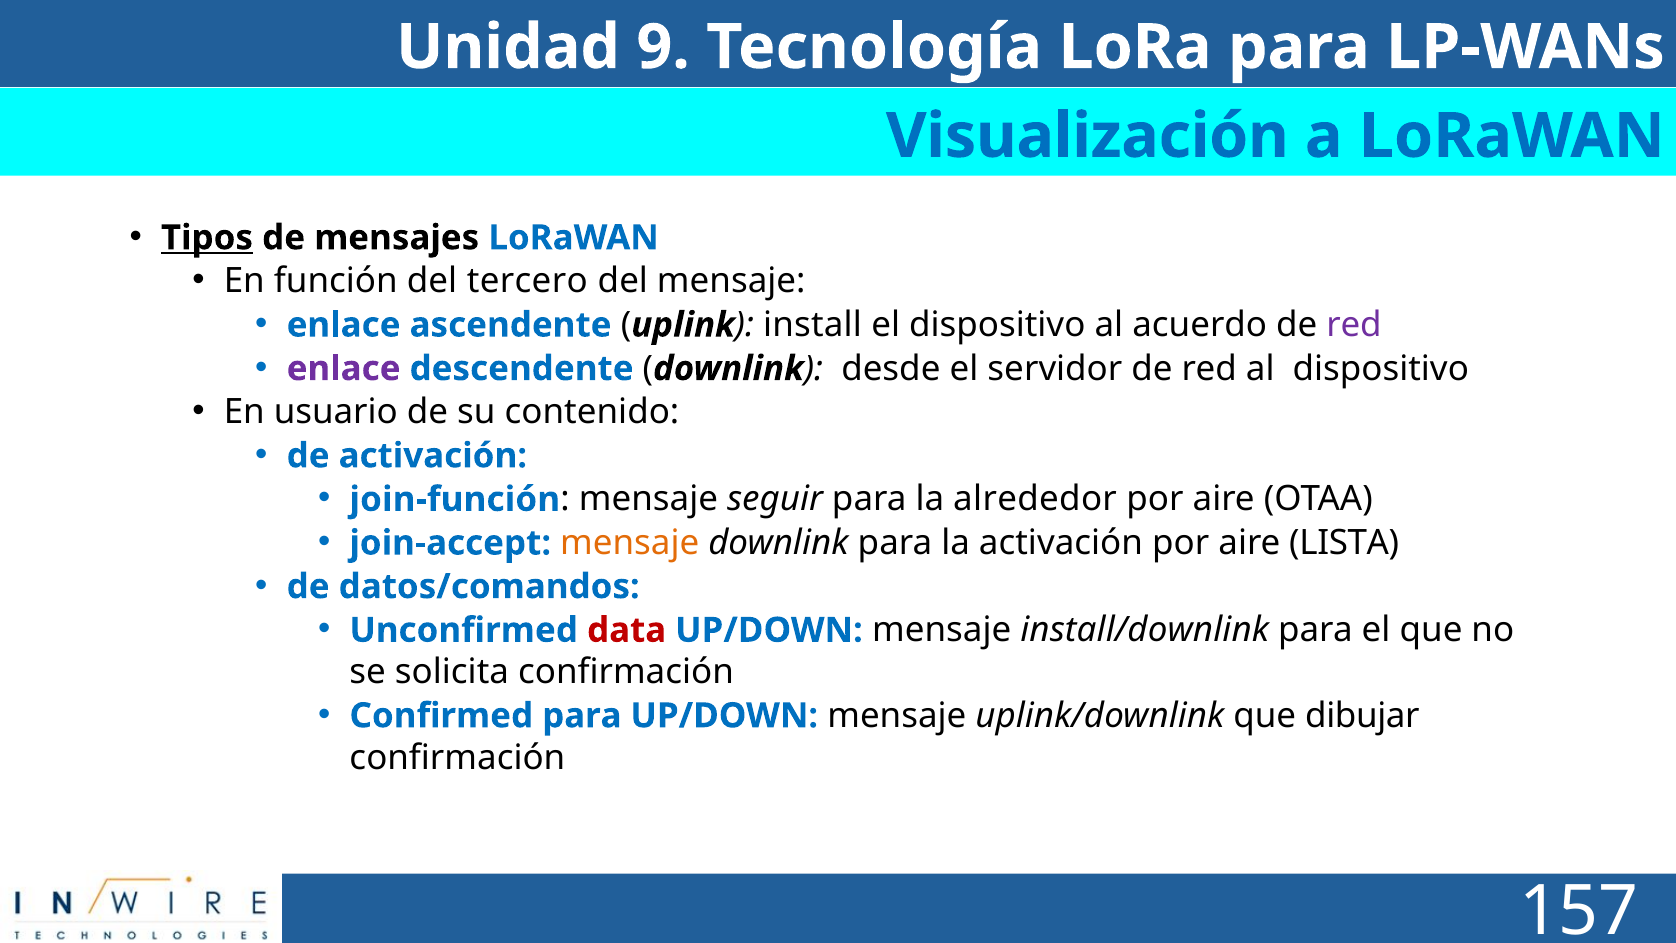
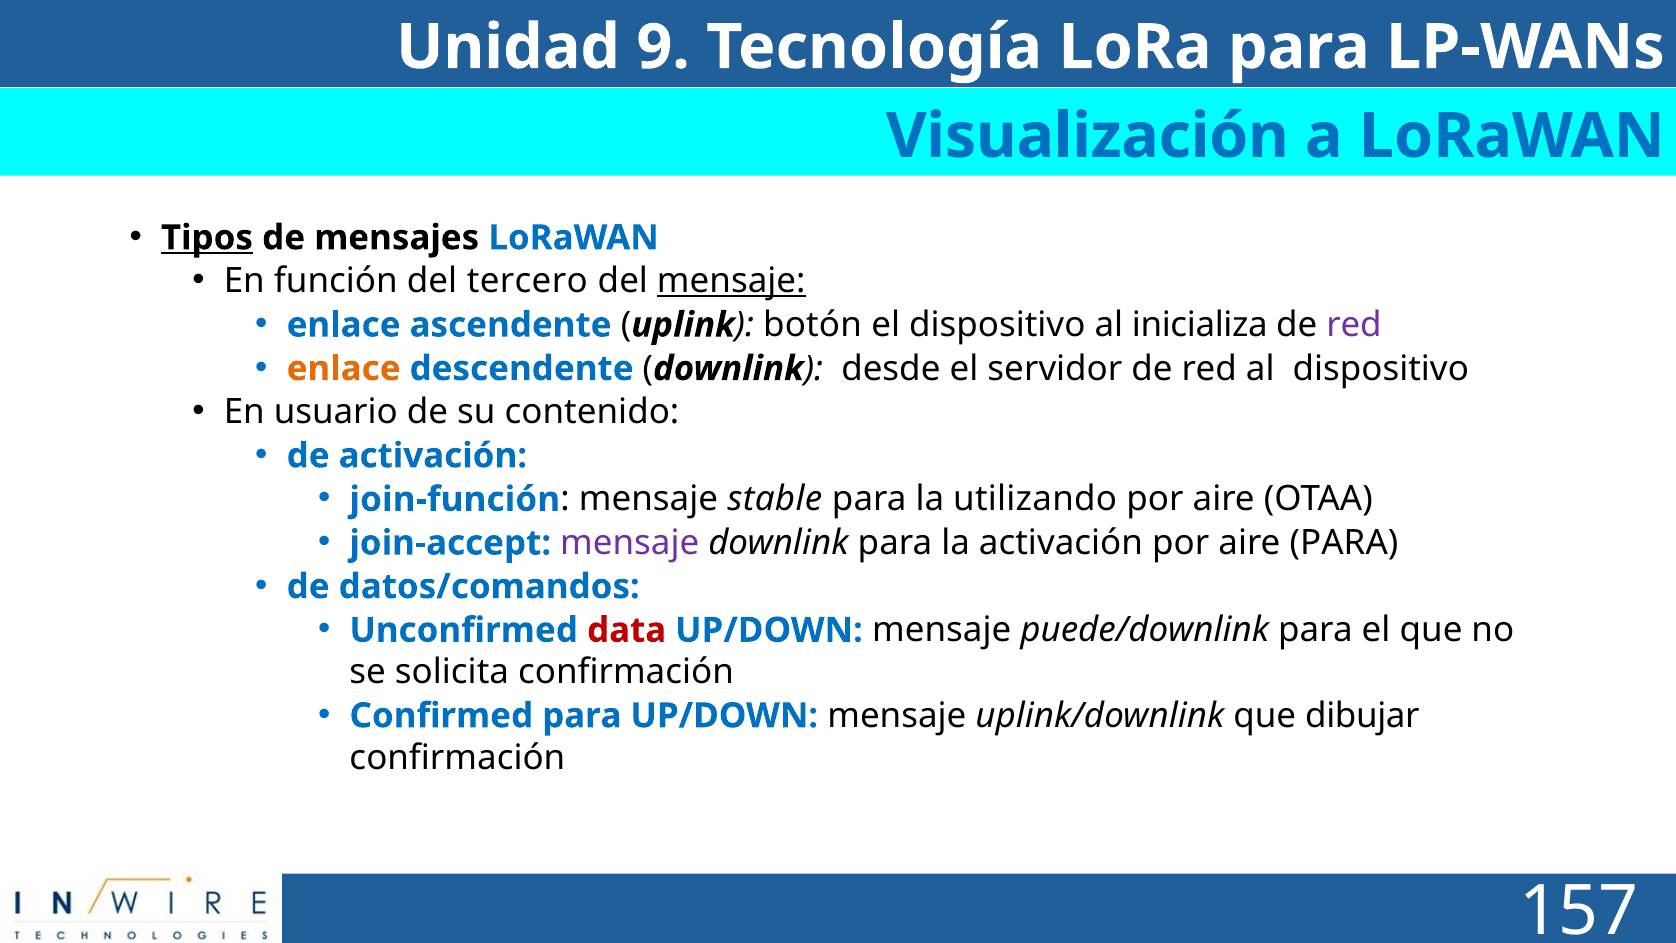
mensaje at (731, 281) underline: none -> present
install: install -> botón
acuerdo: acuerdo -> inicializa
enlace at (344, 368) colour: purple -> orange
seguir: seguir -> stable
alrededor: alrededor -> utilizando
mensaje at (630, 543) colour: orange -> purple
aire LISTA: LISTA -> PARA
install/downlink: install/downlink -> puede/downlink
